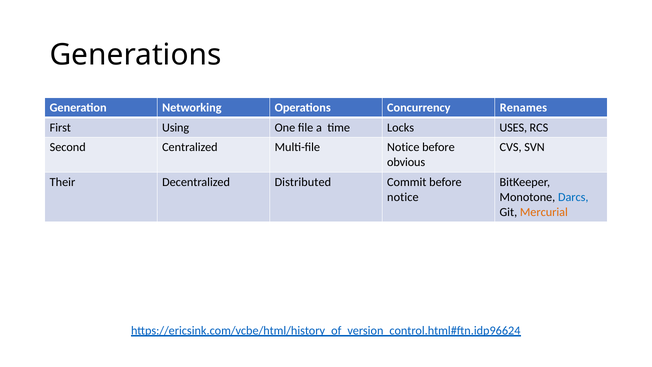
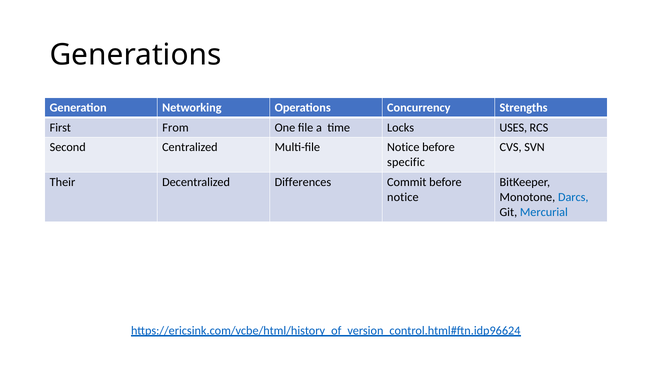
Renames: Renames -> Strengths
Using: Using -> From
obvious: obvious -> specific
Distributed: Distributed -> Differences
Mercurial colour: orange -> blue
